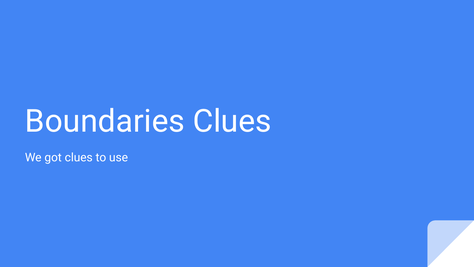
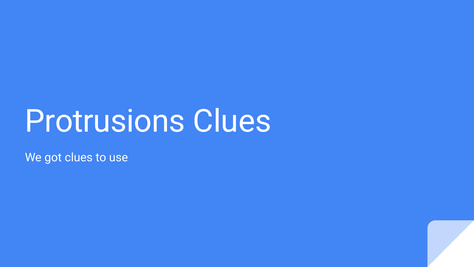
Boundaries: Boundaries -> Protrusions
